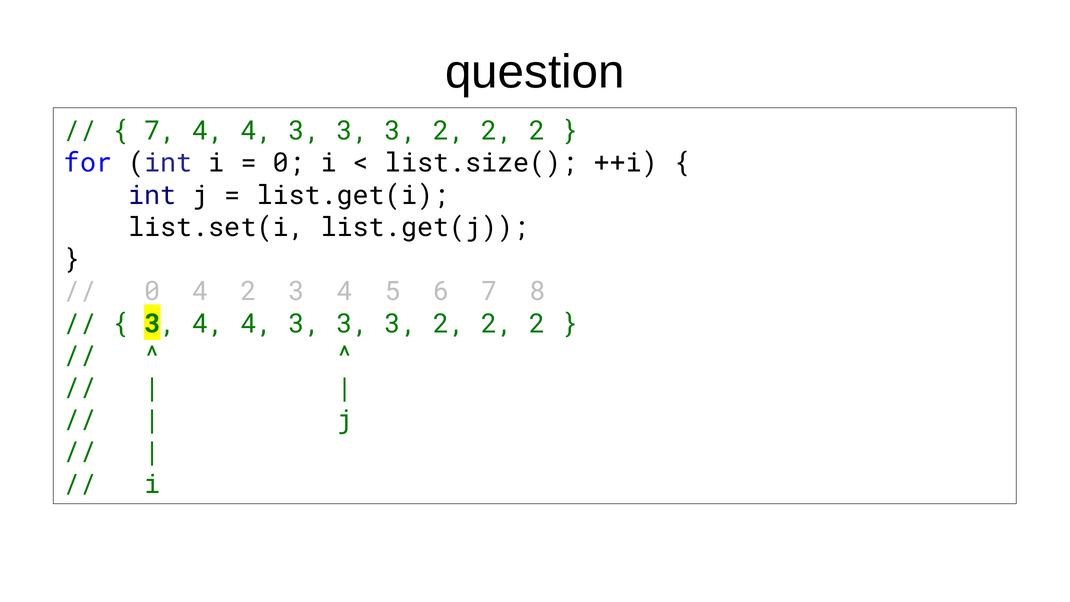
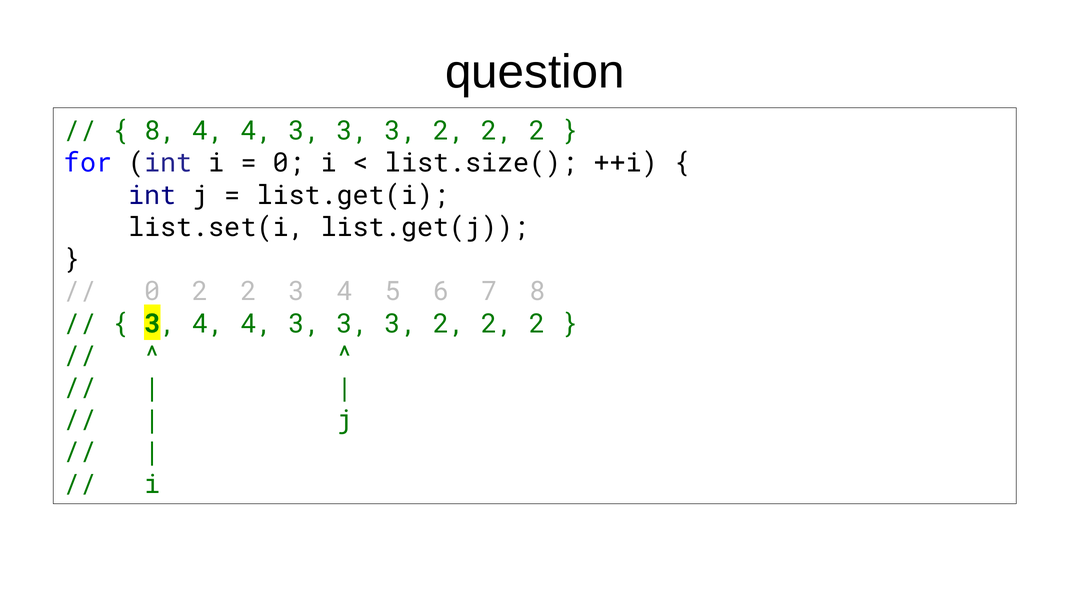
7 at (160, 131): 7 -> 8
4 at (200, 292): 4 -> 2
